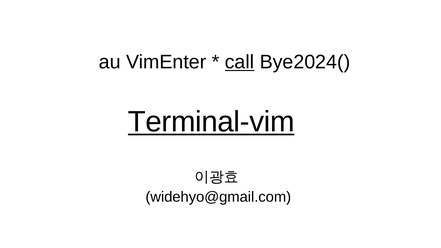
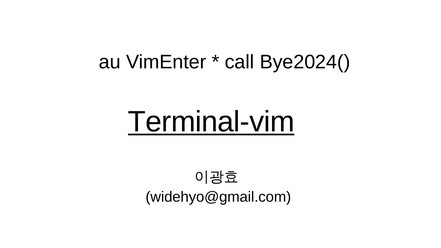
call underline: present -> none
